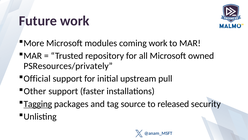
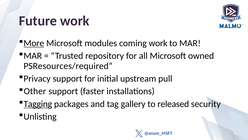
More underline: none -> present
PSResources/privately: PSResources/privately -> PSResources/required
Official: Official -> Privacy
source: source -> gallery
